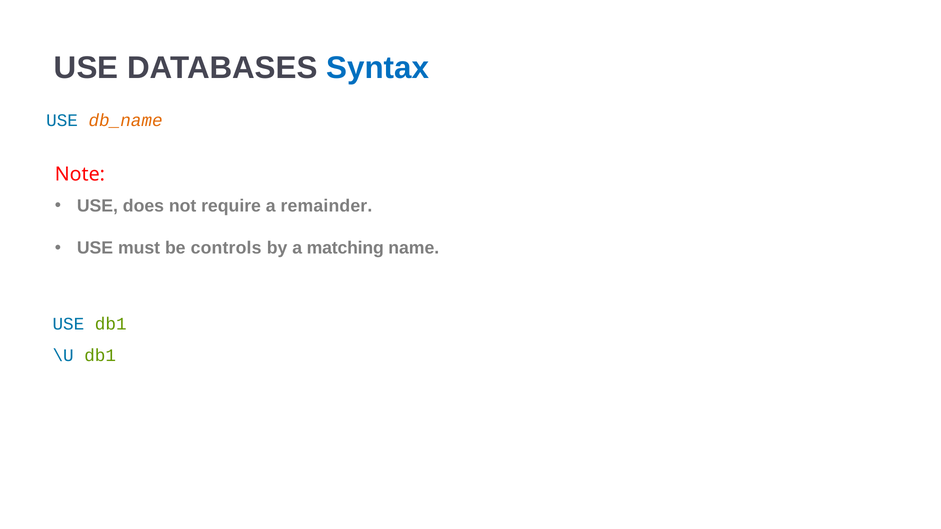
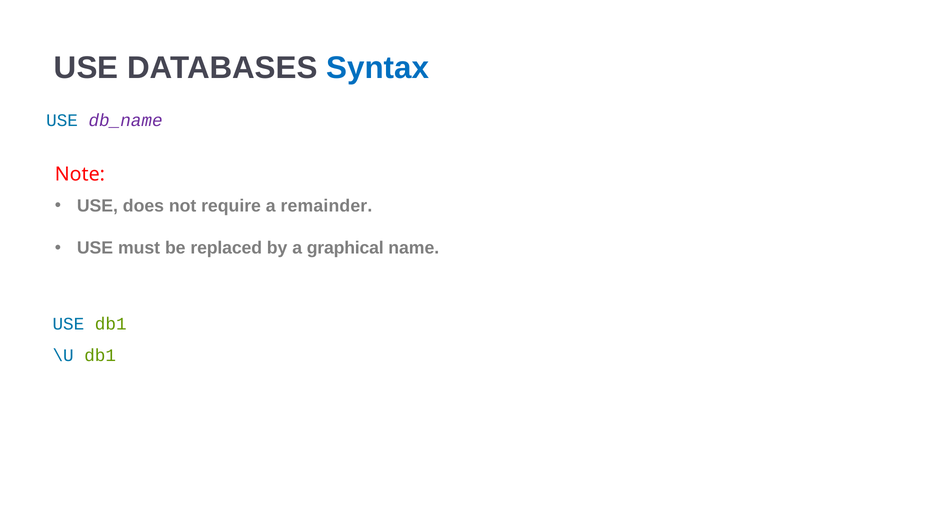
db_name colour: orange -> purple
controls: controls -> replaced
matching: matching -> graphical
